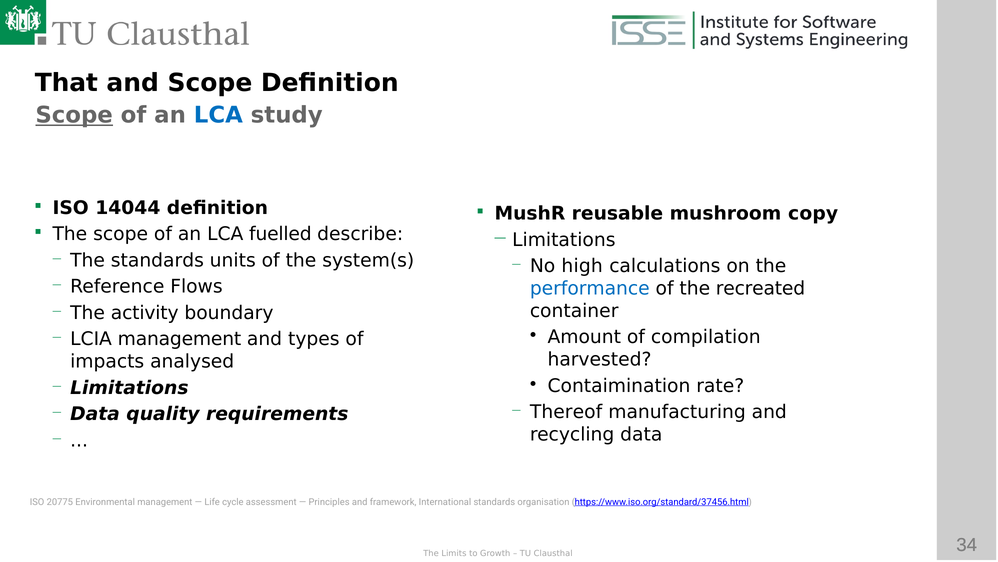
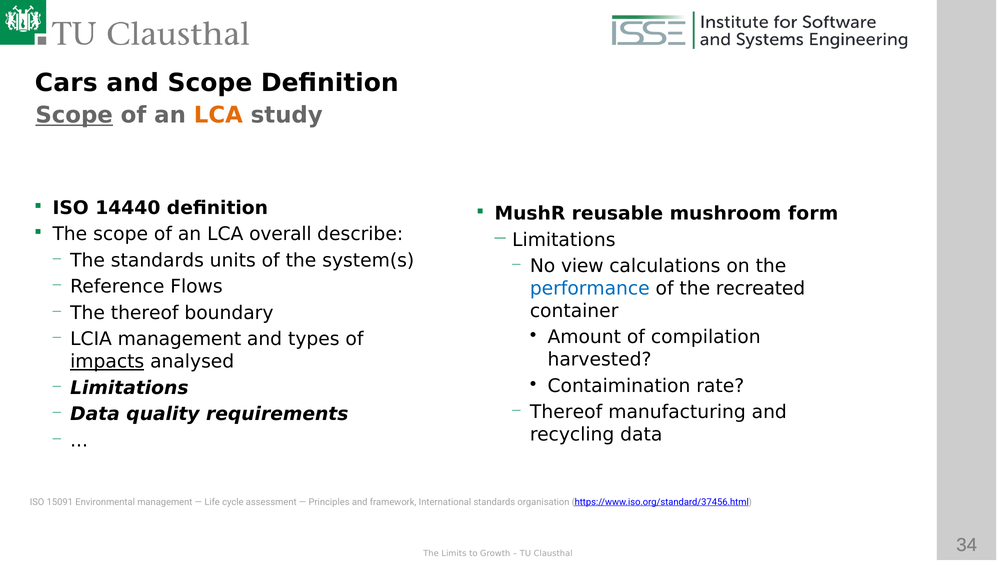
That: That -> Cars
LCA at (218, 115) colour: blue -> orange
14044: 14044 -> 14440
copy: copy -> form
fuelled: fuelled -> overall
high: high -> view
The activity: activity -> thereof
impacts underline: none -> present
20775: 20775 -> 15091
